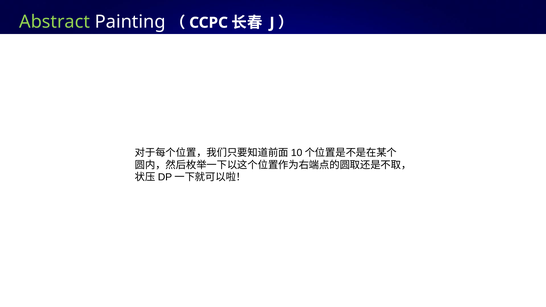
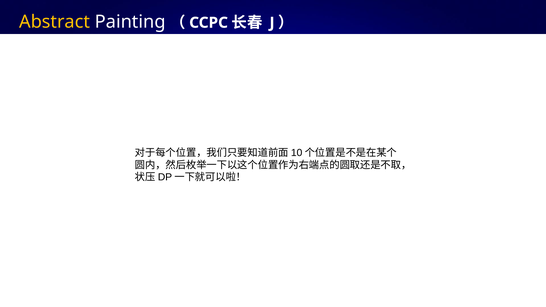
Abstract colour: light green -> yellow
